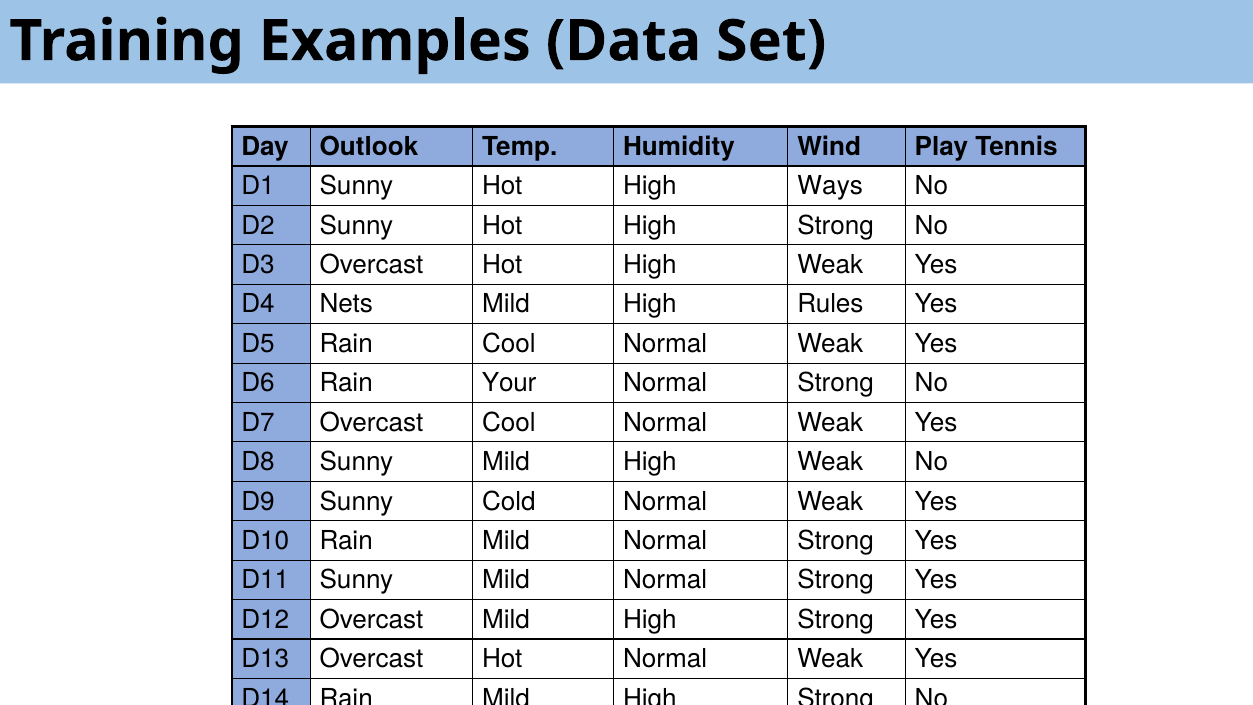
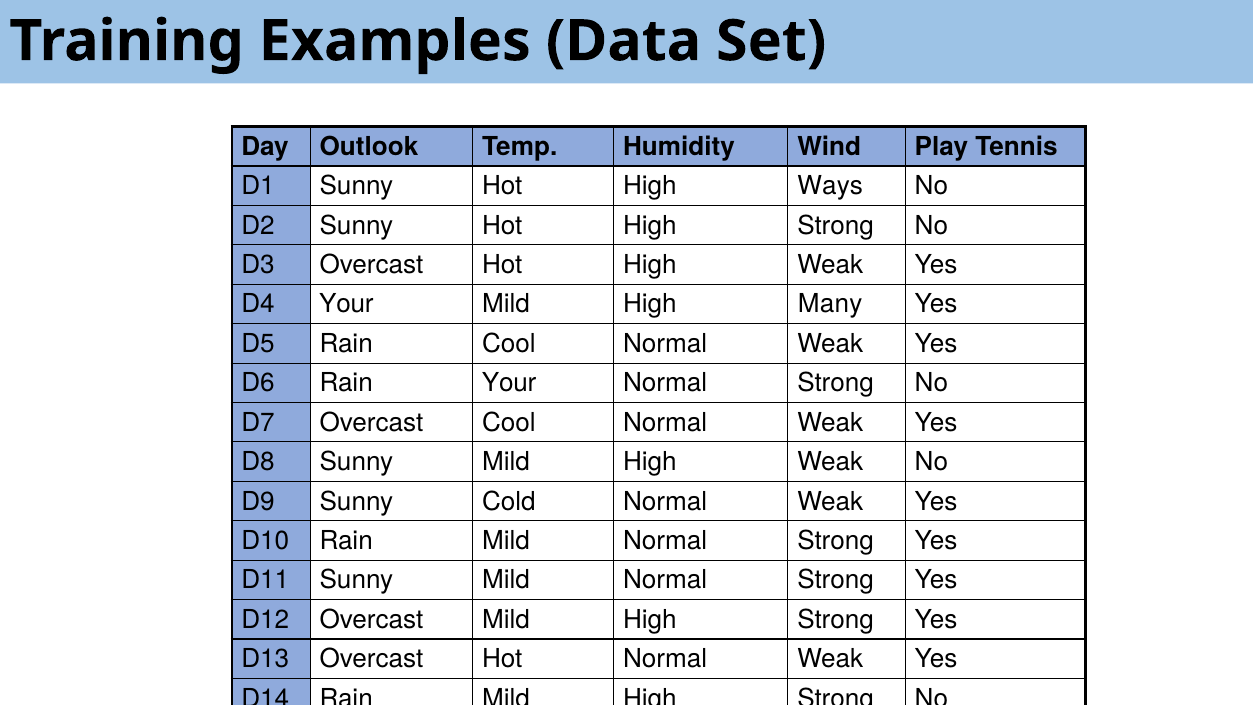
D4 Nets: Nets -> Your
Rules: Rules -> Many
